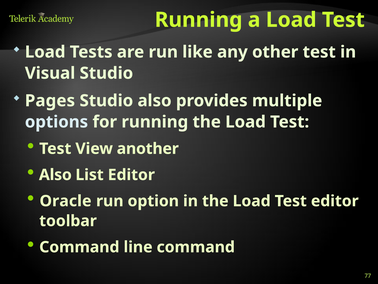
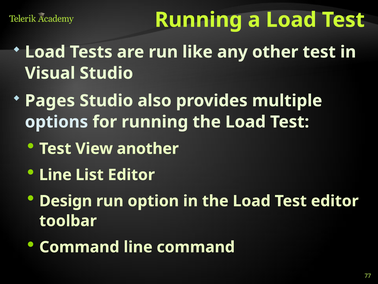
Also at (55, 175): Also -> Line
Oracle: Oracle -> Design
